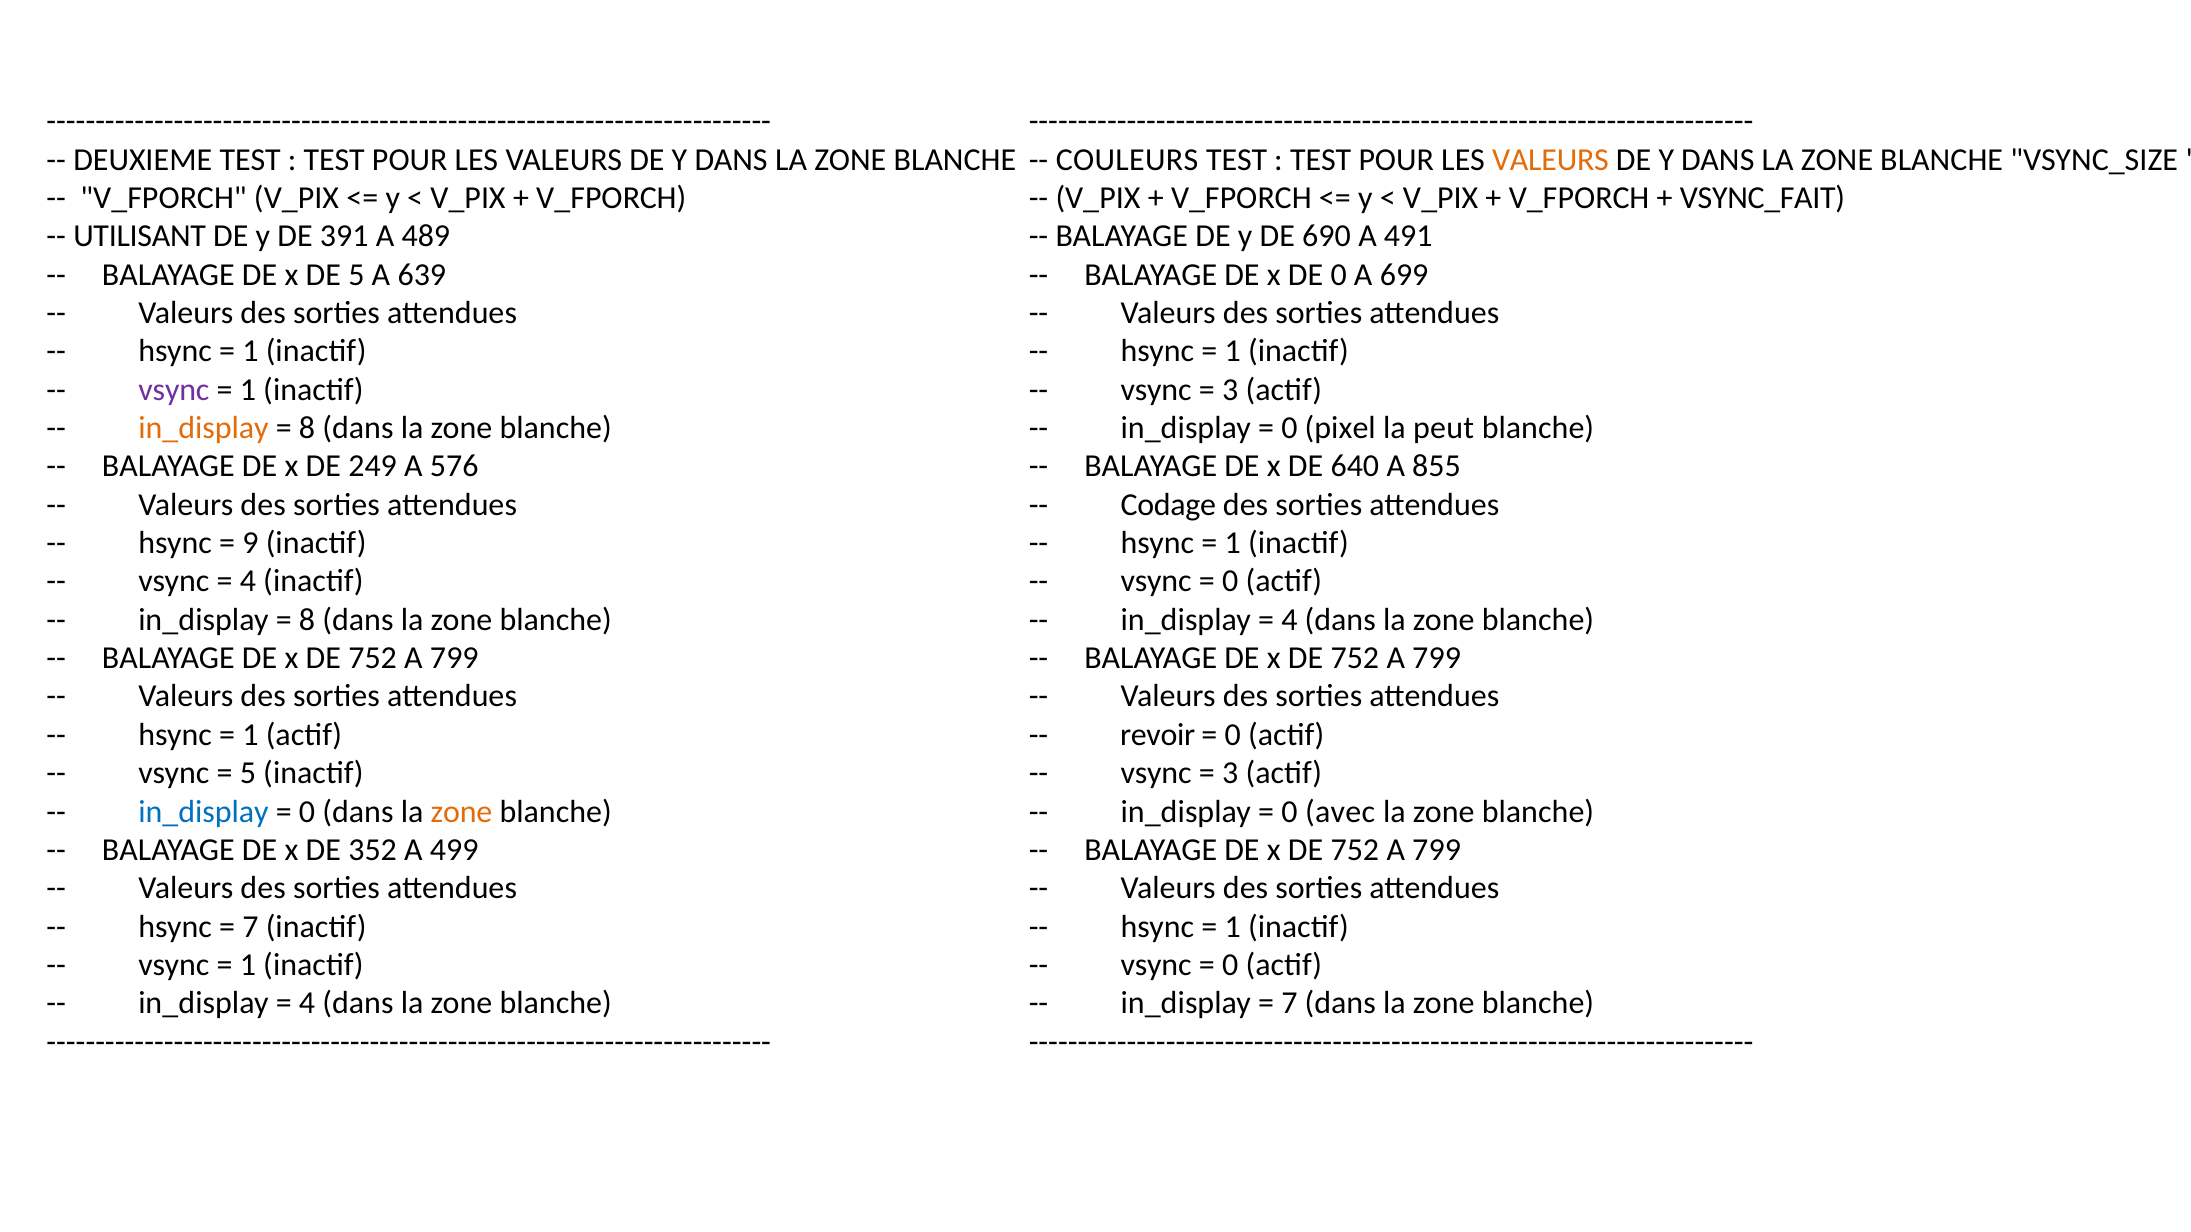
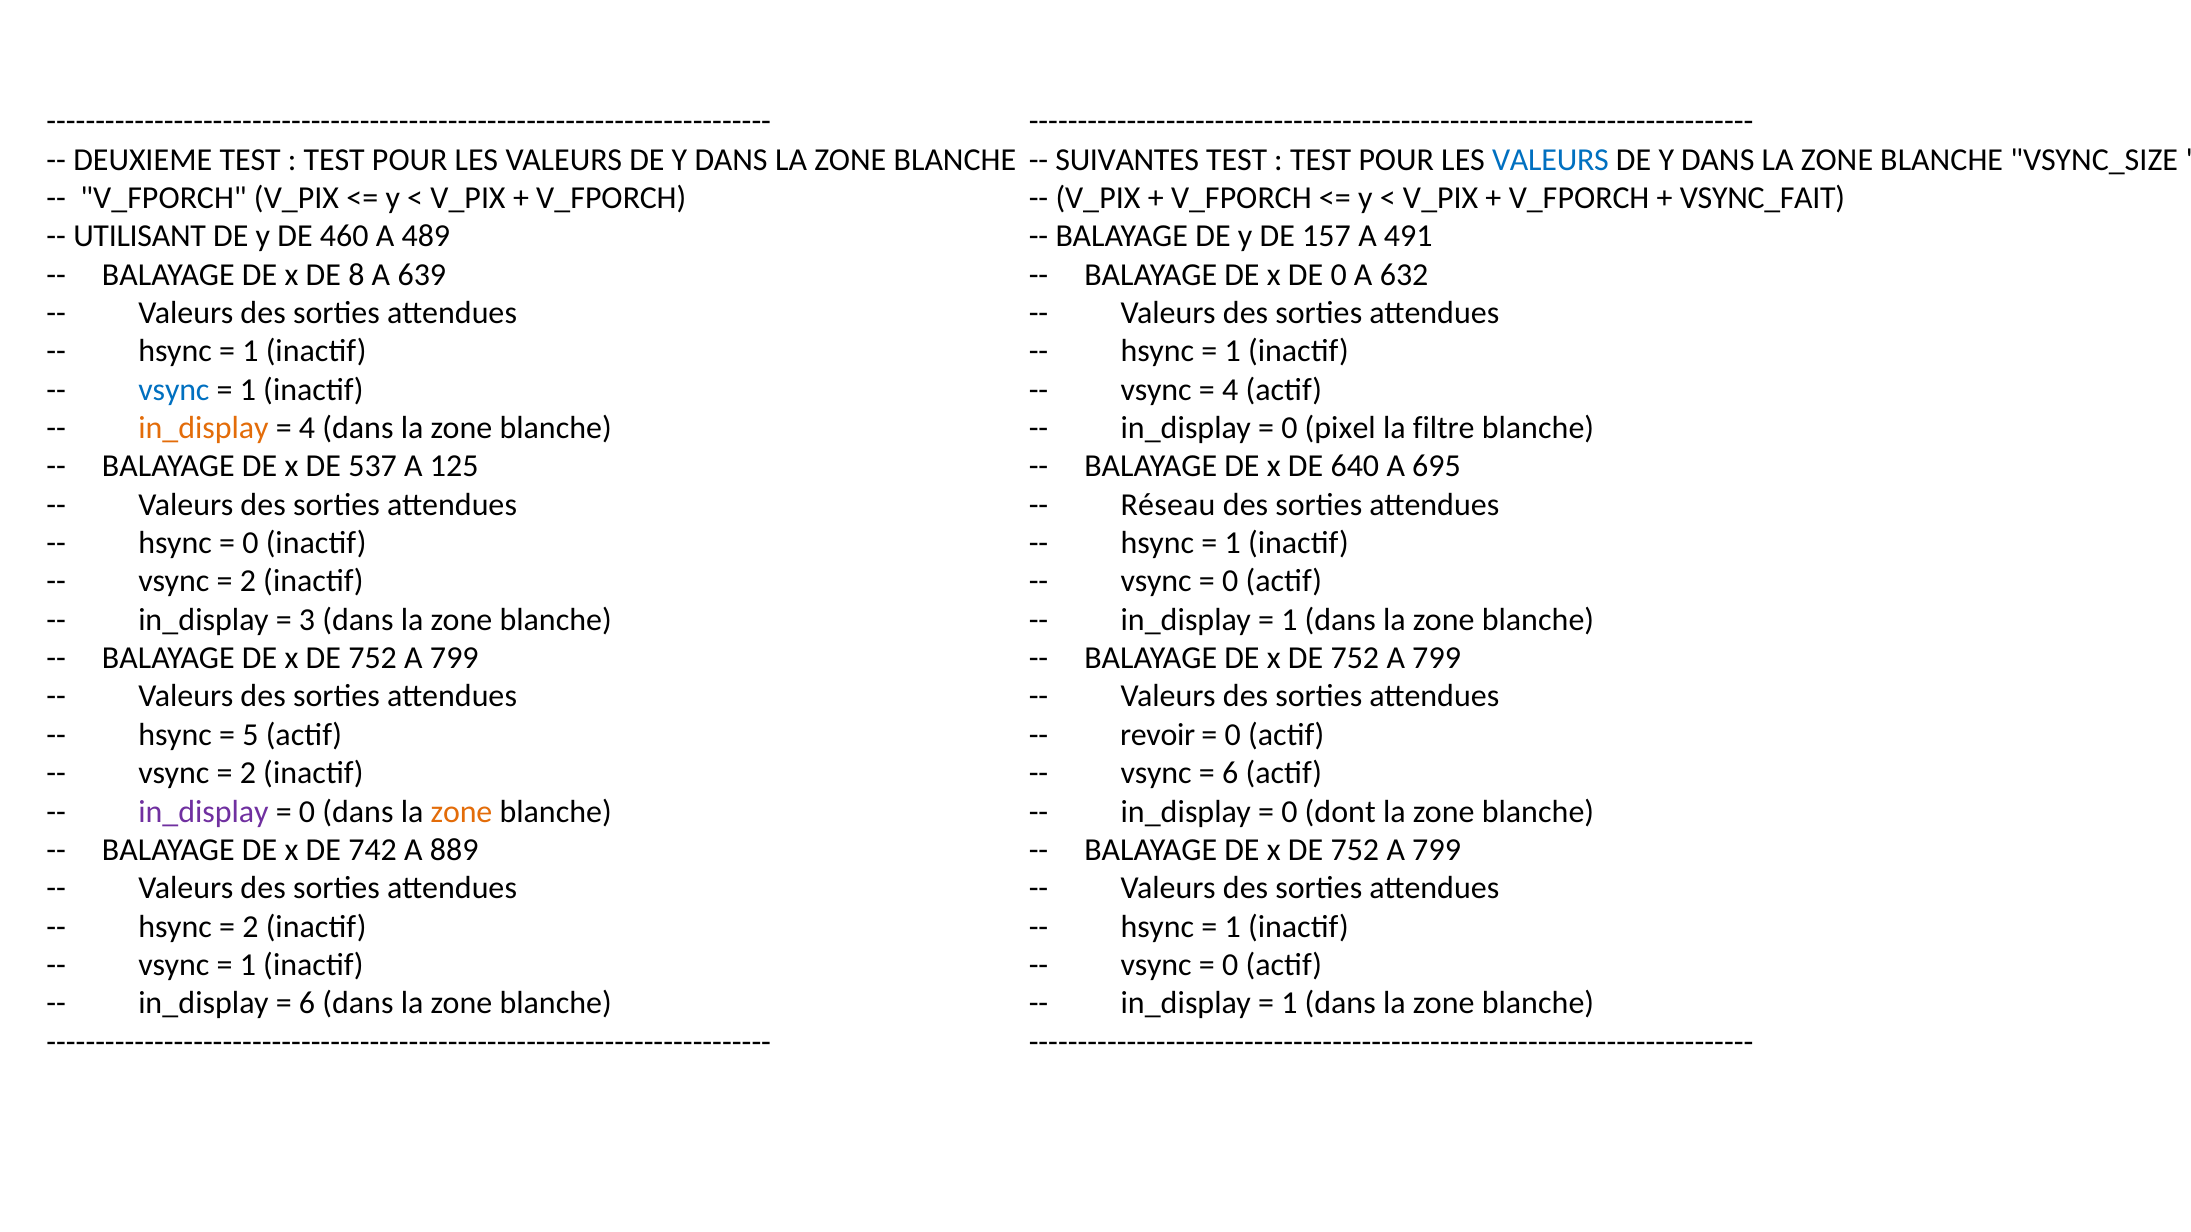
COULEURS: COULEURS -> SUIVANTES
VALEURS at (1550, 160) colour: orange -> blue
391: 391 -> 460
690: 690 -> 157
DE 5: 5 -> 8
699: 699 -> 632
vsync at (174, 390) colour: purple -> blue
3 at (1230, 390): 3 -> 4
8 at (307, 428): 8 -> 4
peut: peut -> filtre
249: 249 -> 537
576: 576 -> 125
855: 855 -> 695
Codage: Codage -> Réseau
9 at (250, 543): 9 -> 0
4 at (248, 582): 4 -> 2
8 at (307, 620): 8 -> 3
4 at (1289, 620): 4 -> 1
1 at (250, 735): 1 -> 5
5 at (248, 773): 5 -> 2
3 at (1230, 773): 3 -> 6
in_display at (203, 812) colour: blue -> purple
avec: avec -> dont
352: 352 -> 742
499: 499 -> 889
7 at (250, 927): 7 -> 2
4 at (307, 1004): 4 -> 6
7 at (1289, 1004): 7 -> 1
